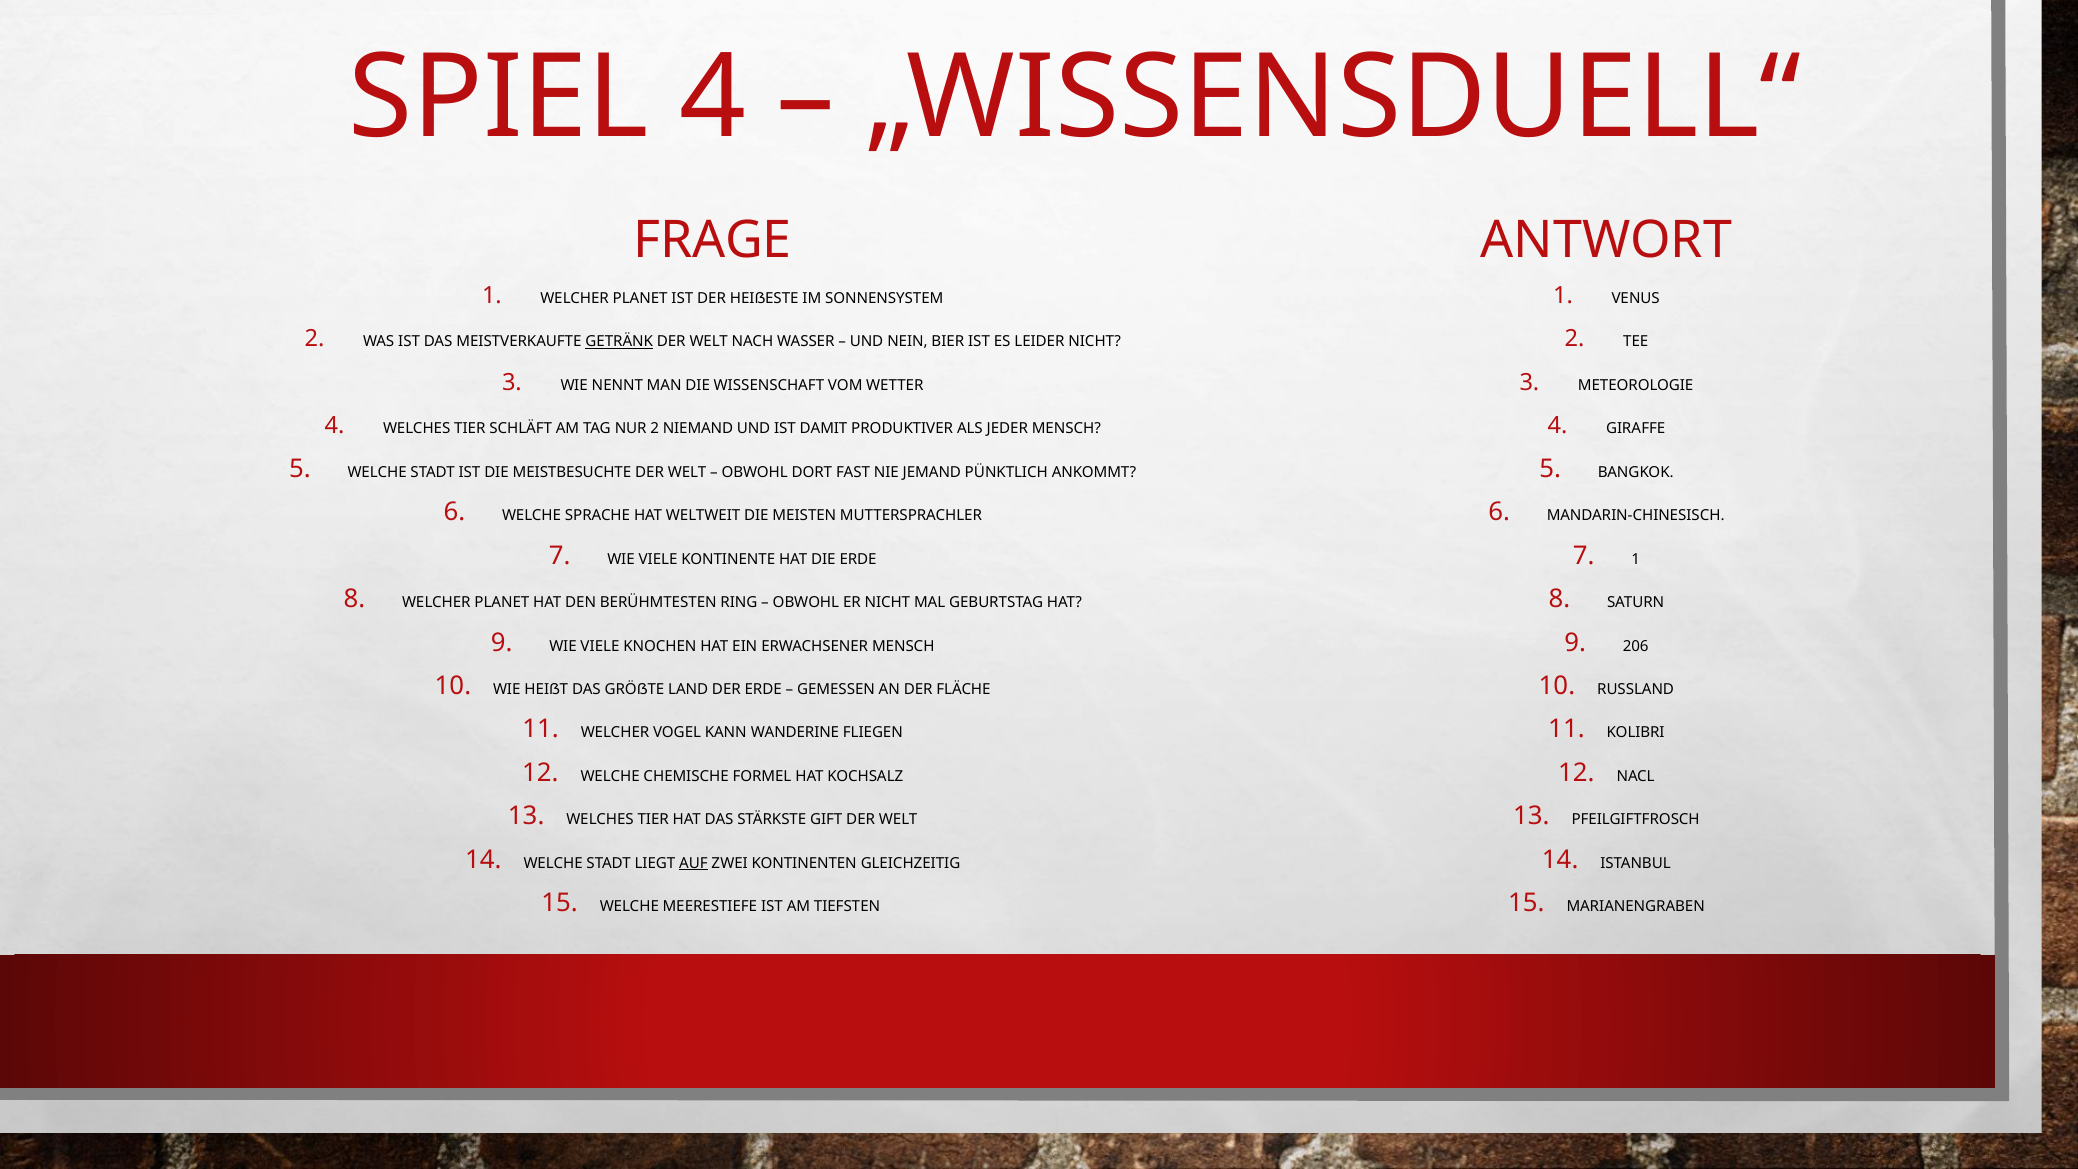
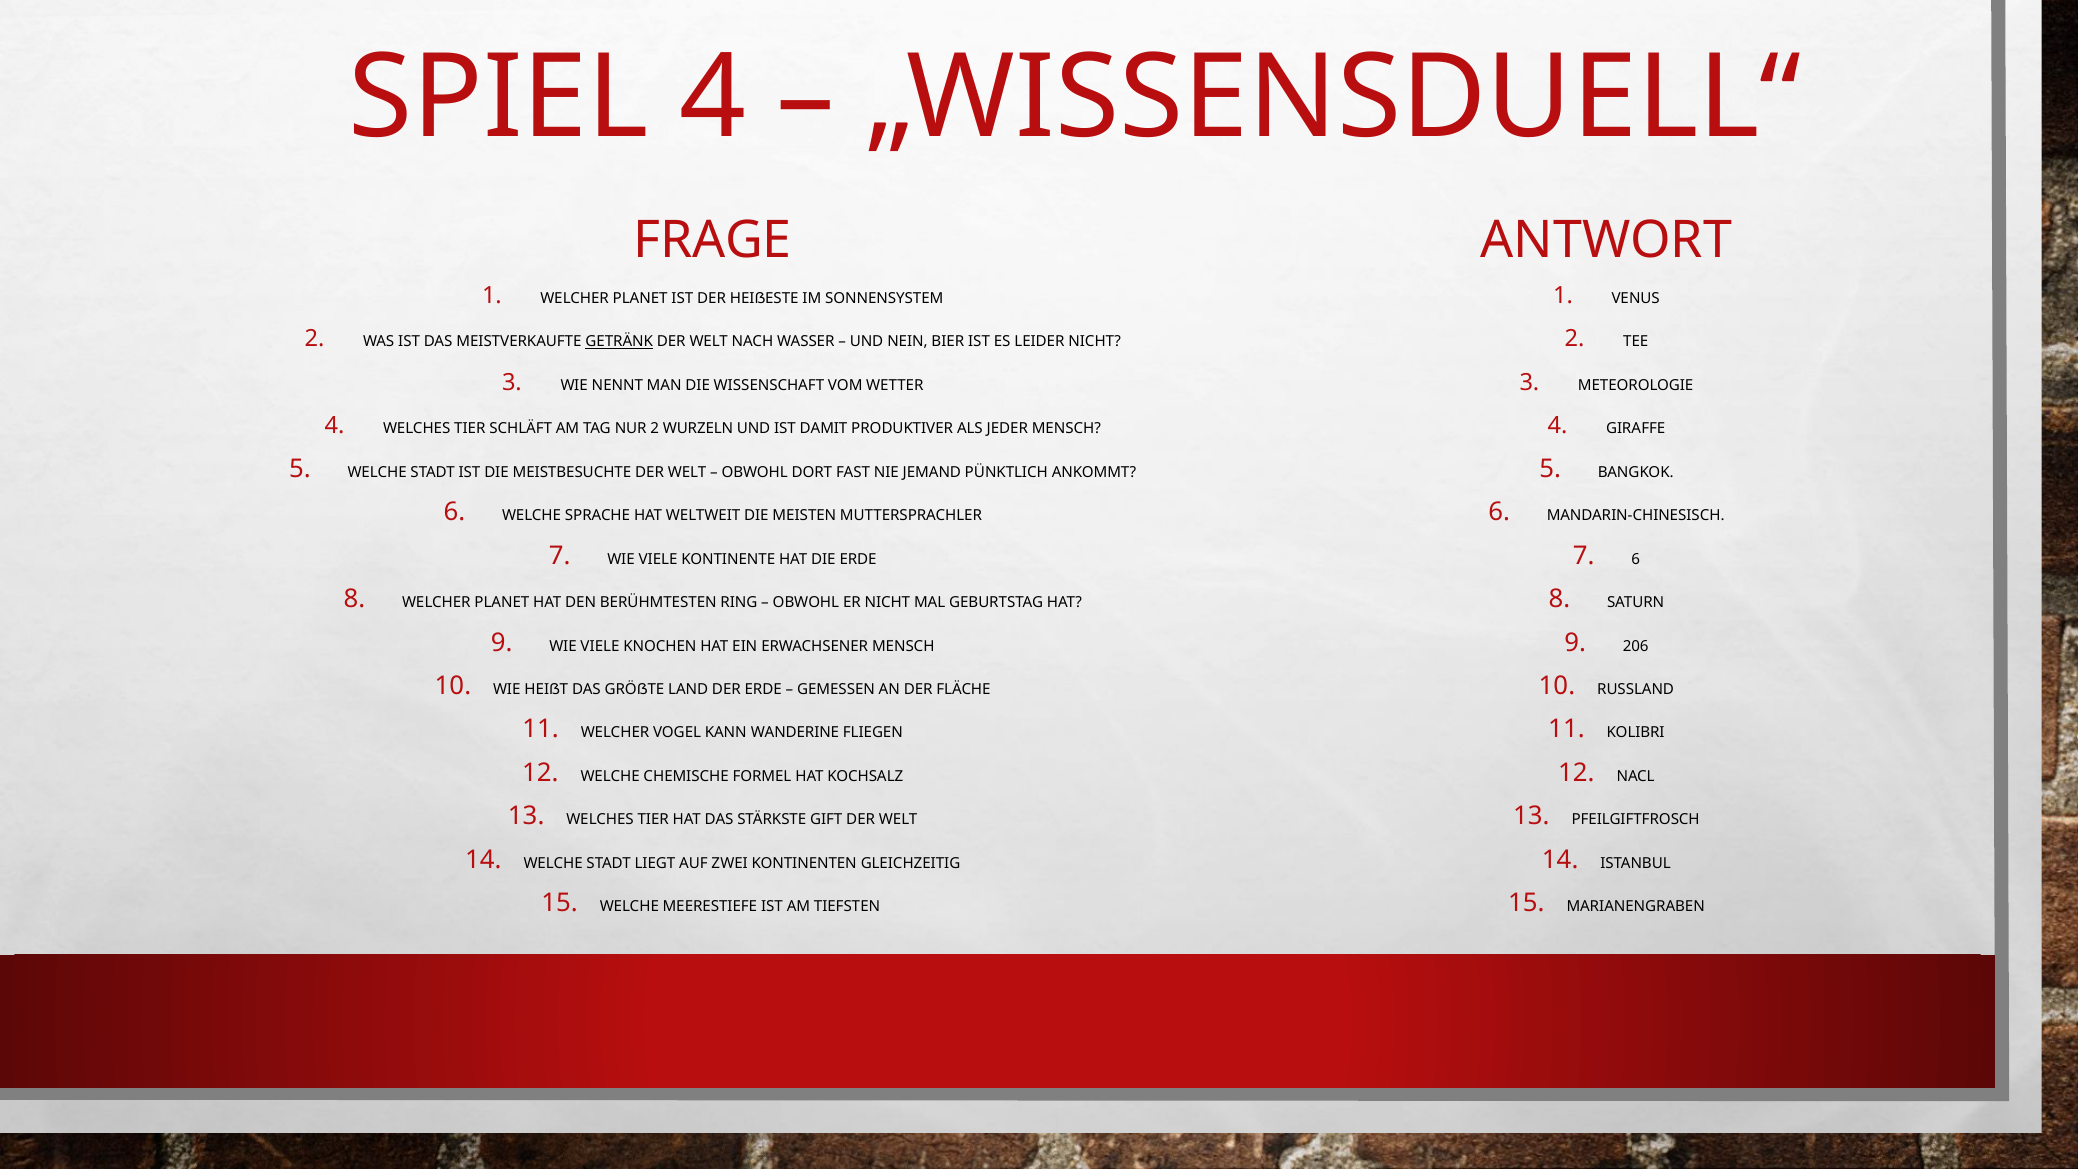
NIEMAND: NIEMAND -> WURZELN
7 1: 1 -> 6
AUF underline: present -> none
